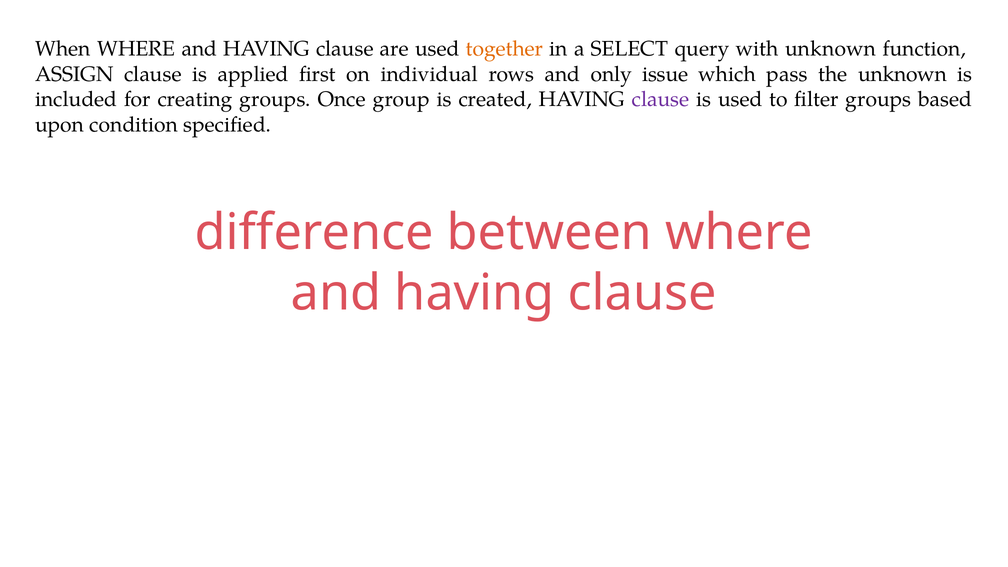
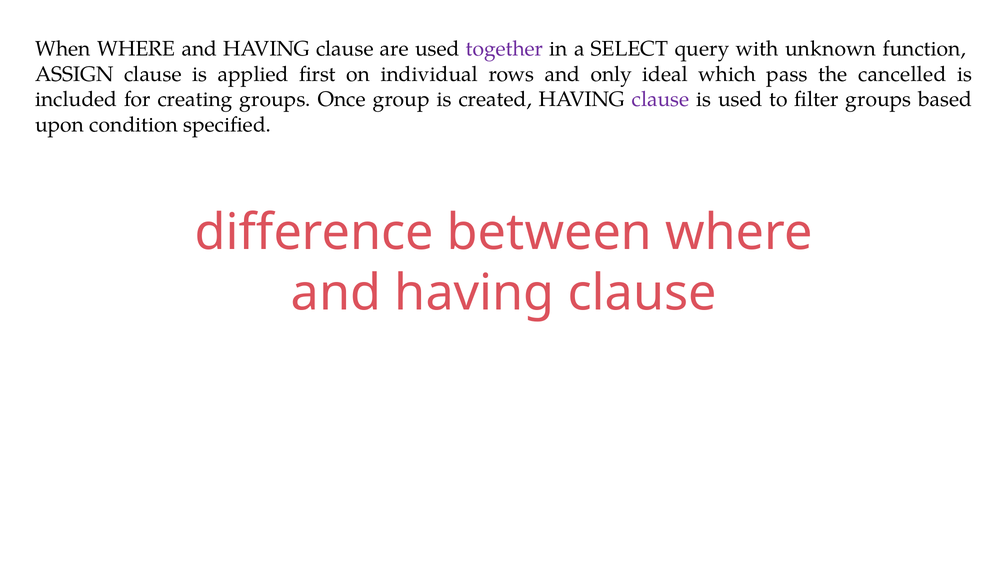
together colour: orange -> purple
issue: issue -> ideal
the unknown: unknown -> cancelled
